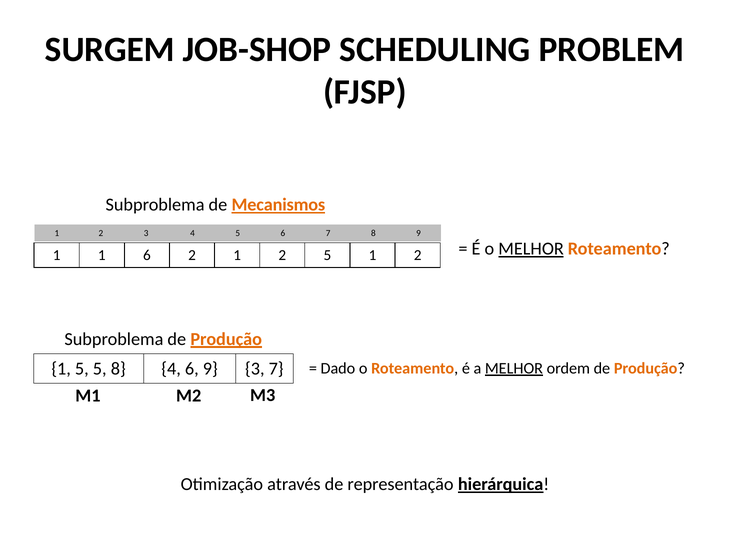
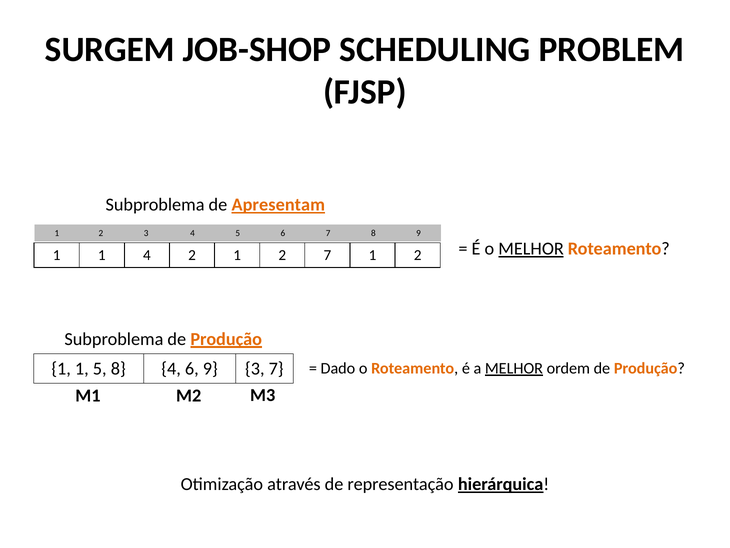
Mecanismos: Mecanismos -> Apresentam
1 6: 6 -> 4
2 5: 5 -> 7
5 at (82, 368): 5 -> 1
